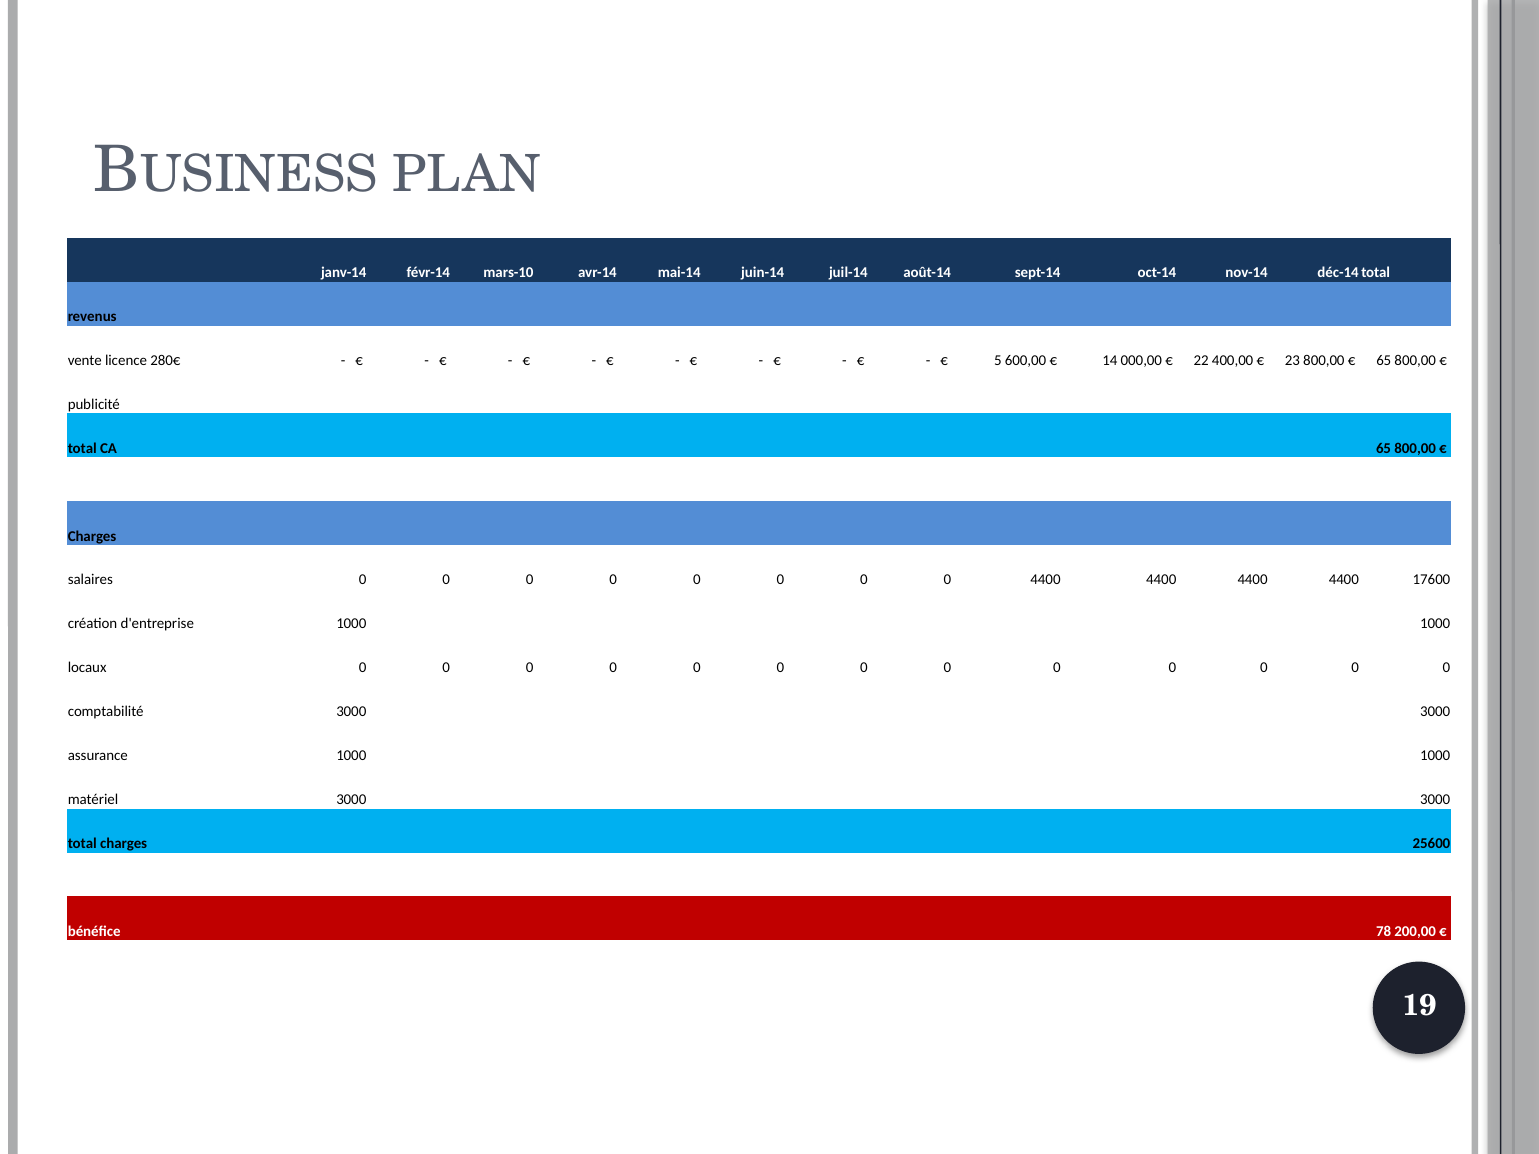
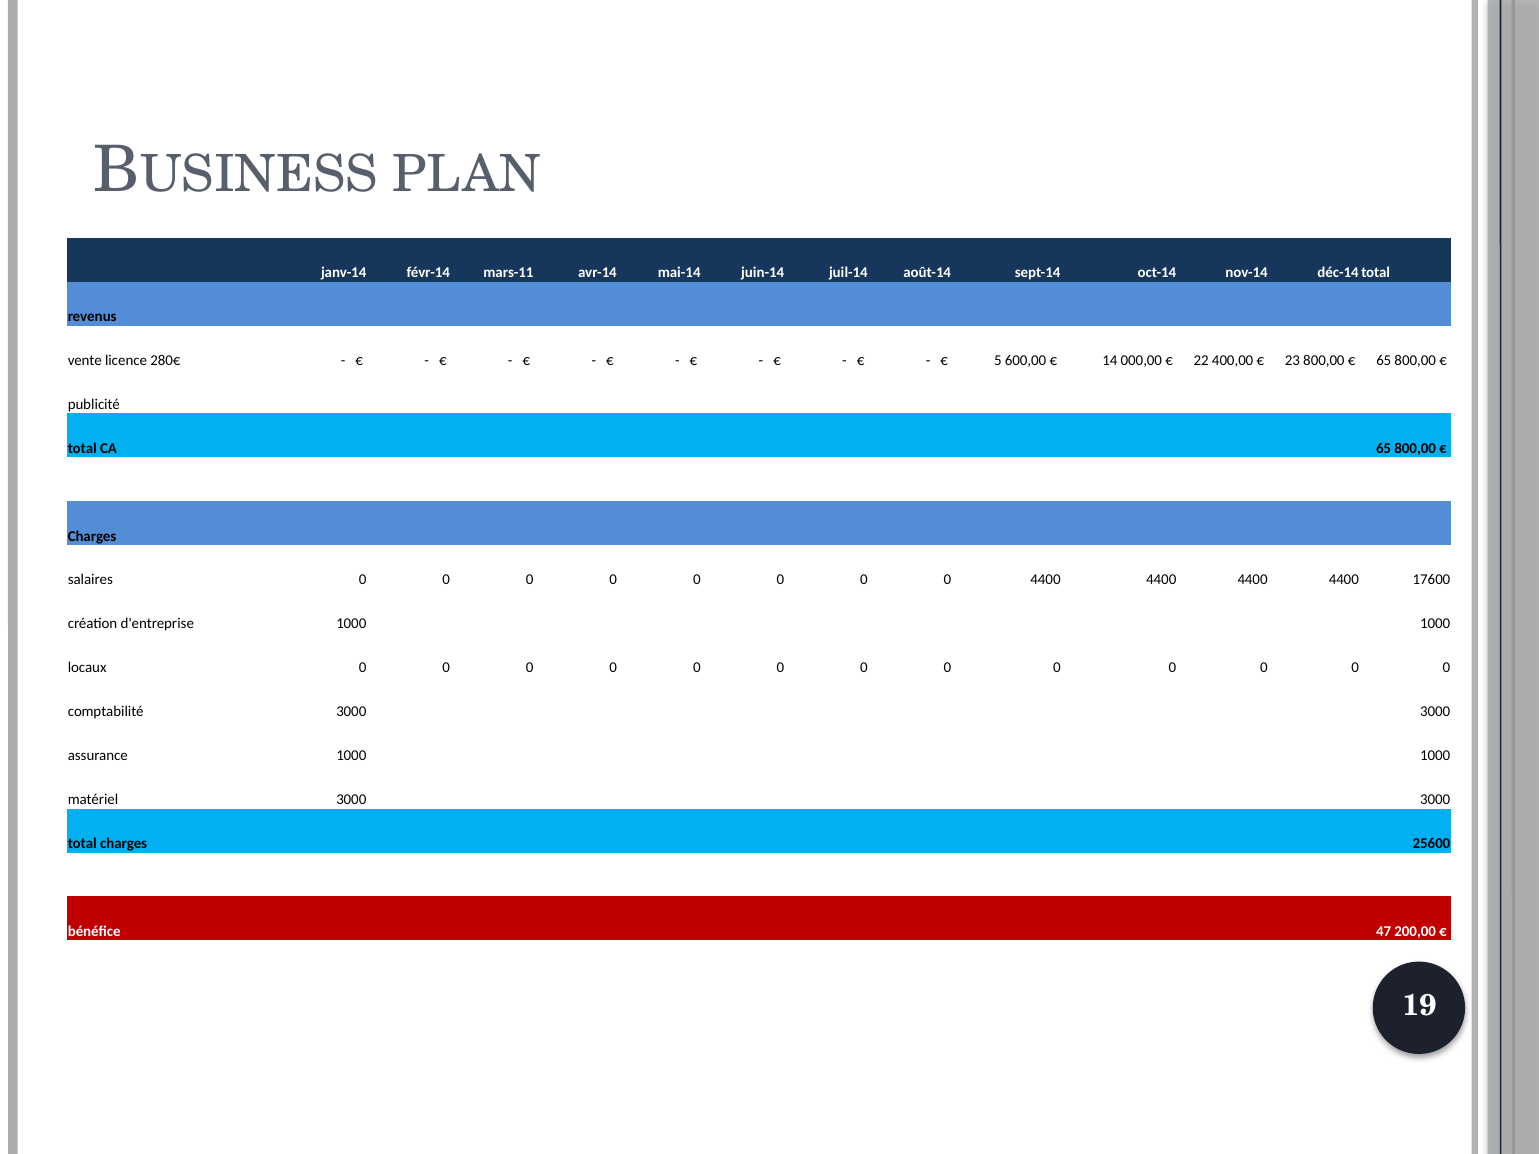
mars-10: mars-10 -> mars-11
78: 78 -> 47
